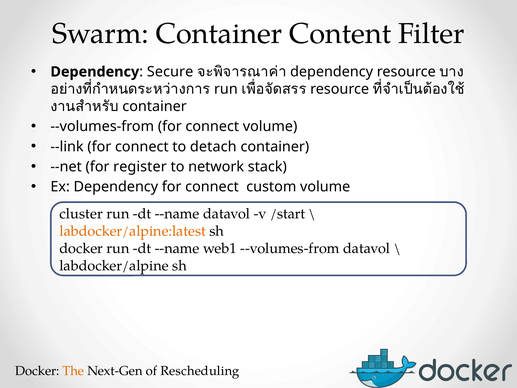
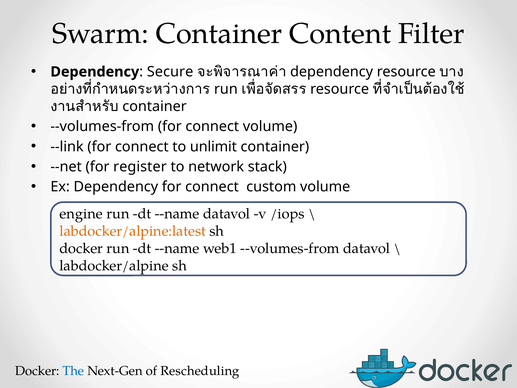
detach: detach -> unlimit
cluster: cluster -> engine
/start: /start -> /iops
The colour: orange -> blue
